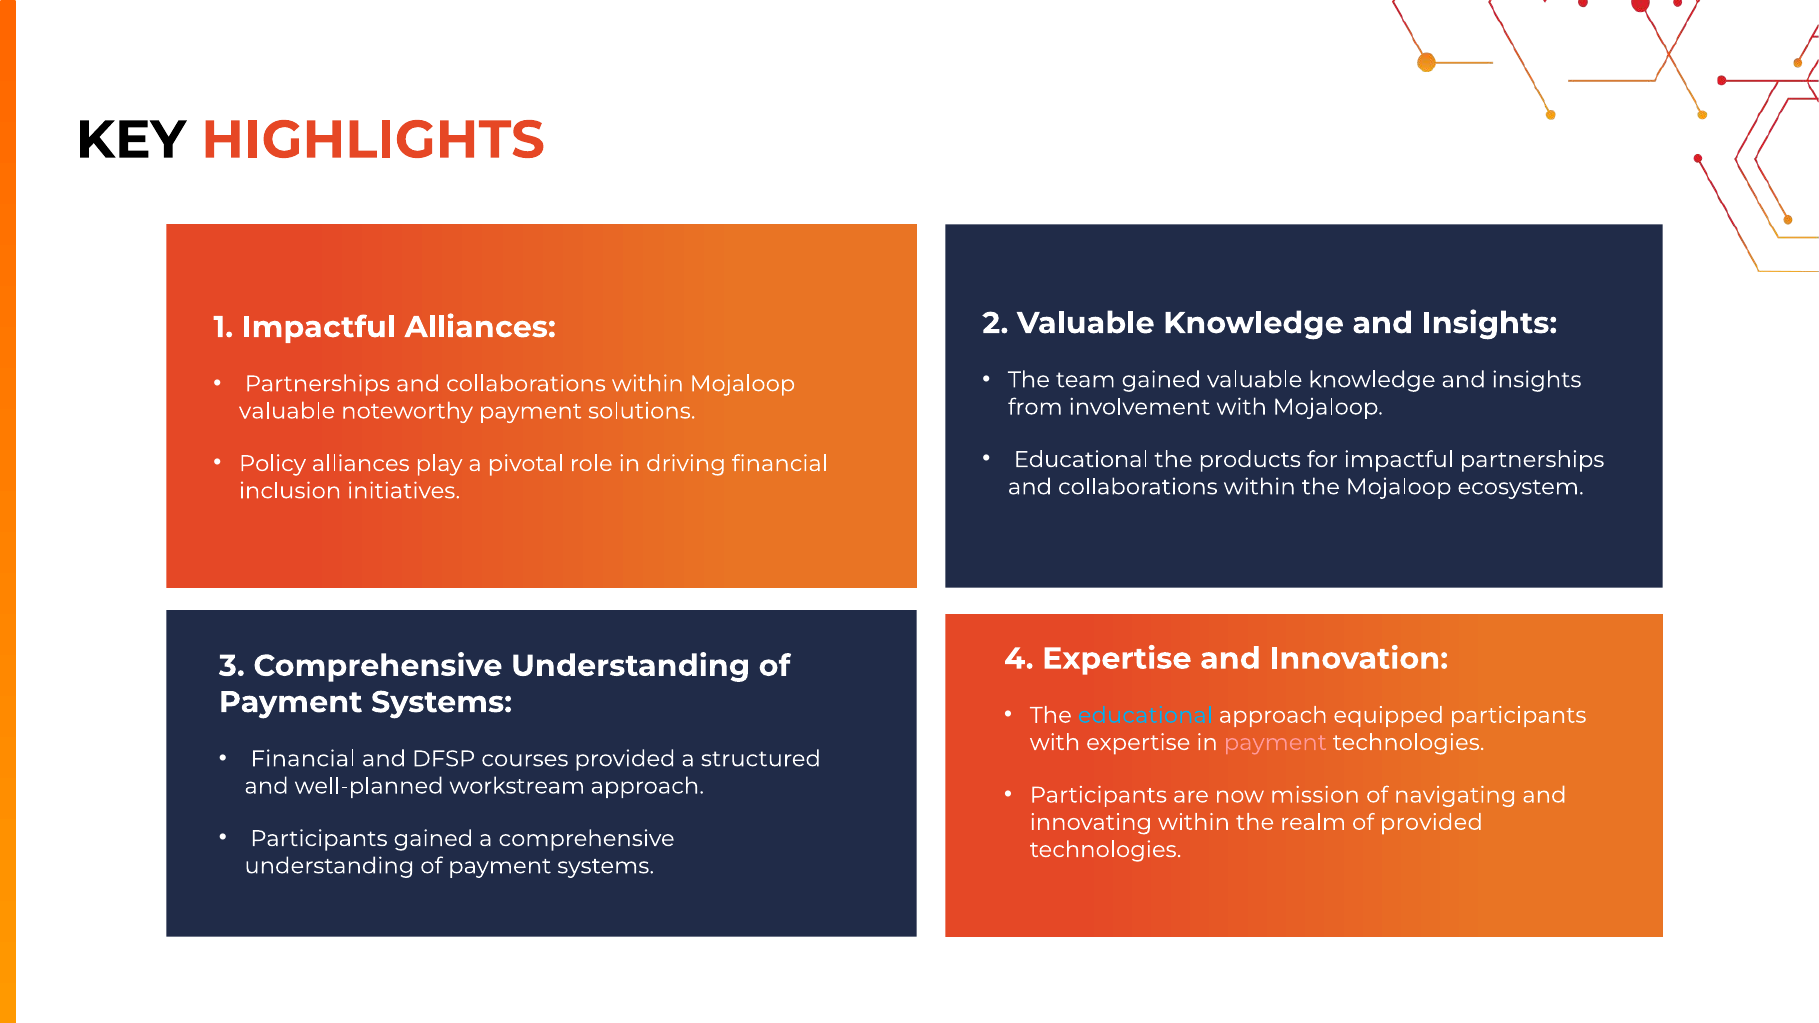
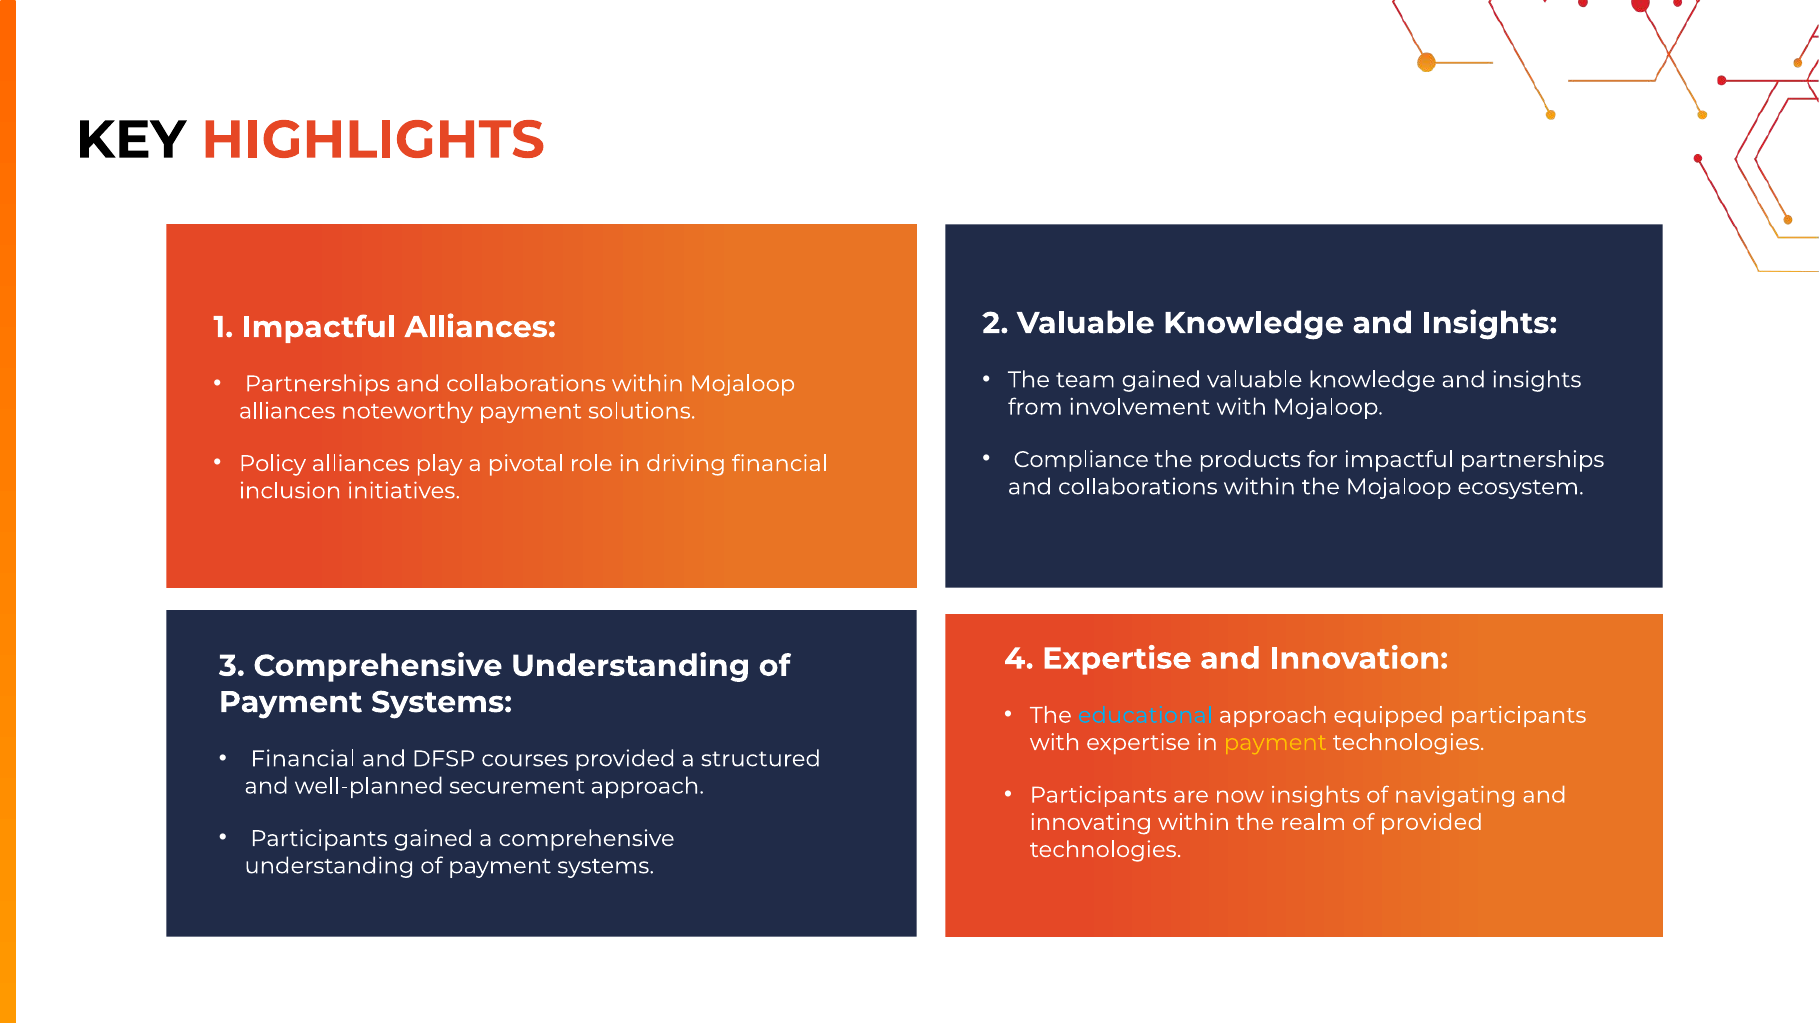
valuable at (287, 411): valuable -> alliances
Educational at (1081, 460): Educational -> Compliance
payment at (1275, 743) colour: pink -> yellow
workstream: workstream -> securement
now mission: mission -> insights
